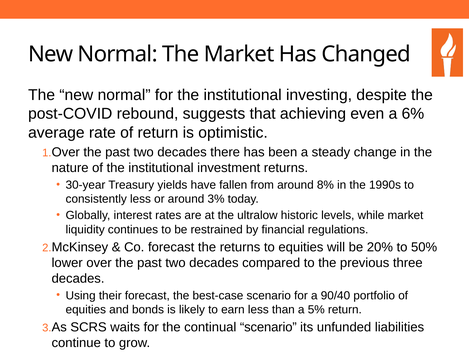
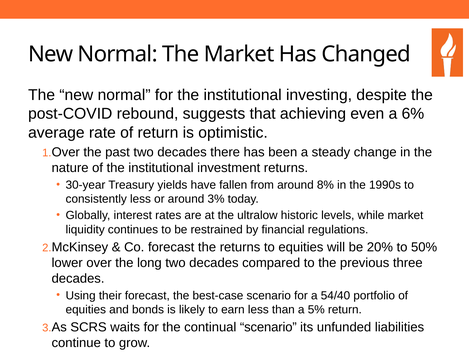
lower over the past: past -> long
90/40: 90/40 -> 54/40
